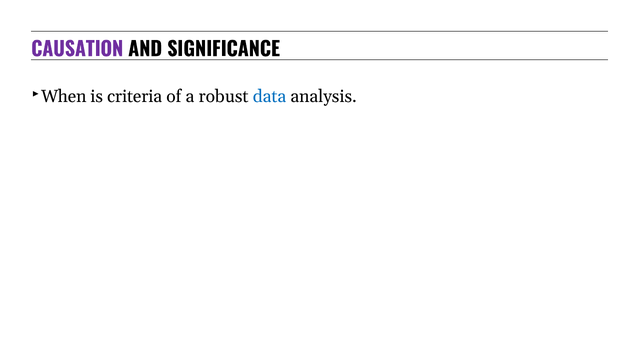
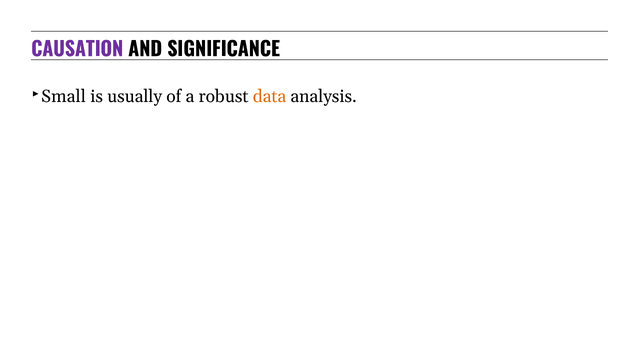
When: When -> Small
criteria: criteria -> usually
data colour: blue -> orange
